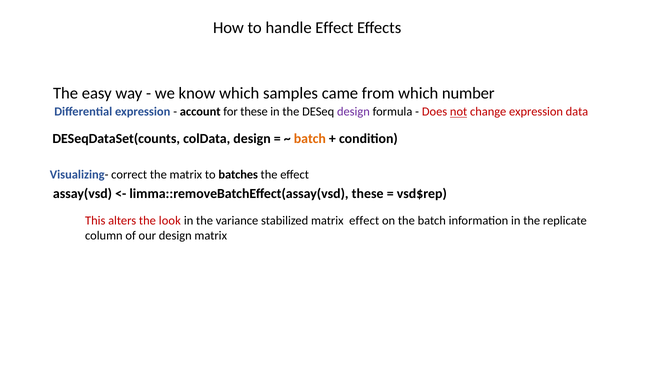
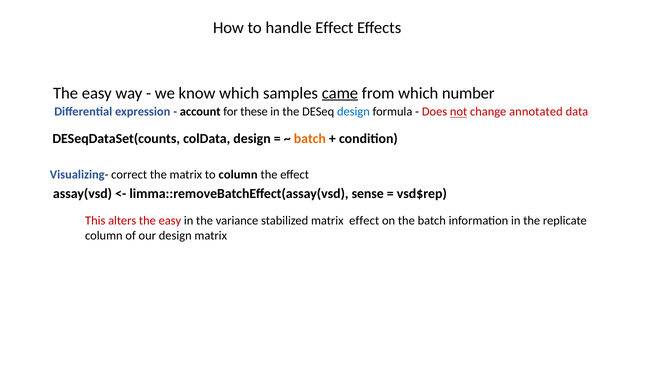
came underline: none -> present
design at (353, 112) colour: purple -> blue
change expression: expression -> annotated
to batches: batches -> column
limma::removeBatchEffect(assay(vsd these: these -> sense
alters the look: look -> easy
